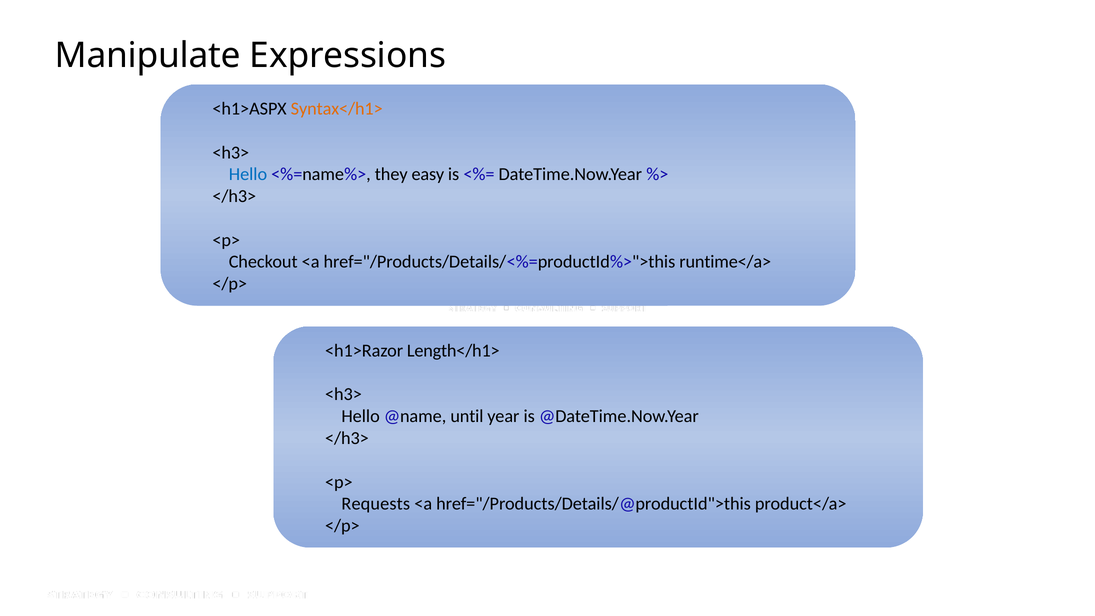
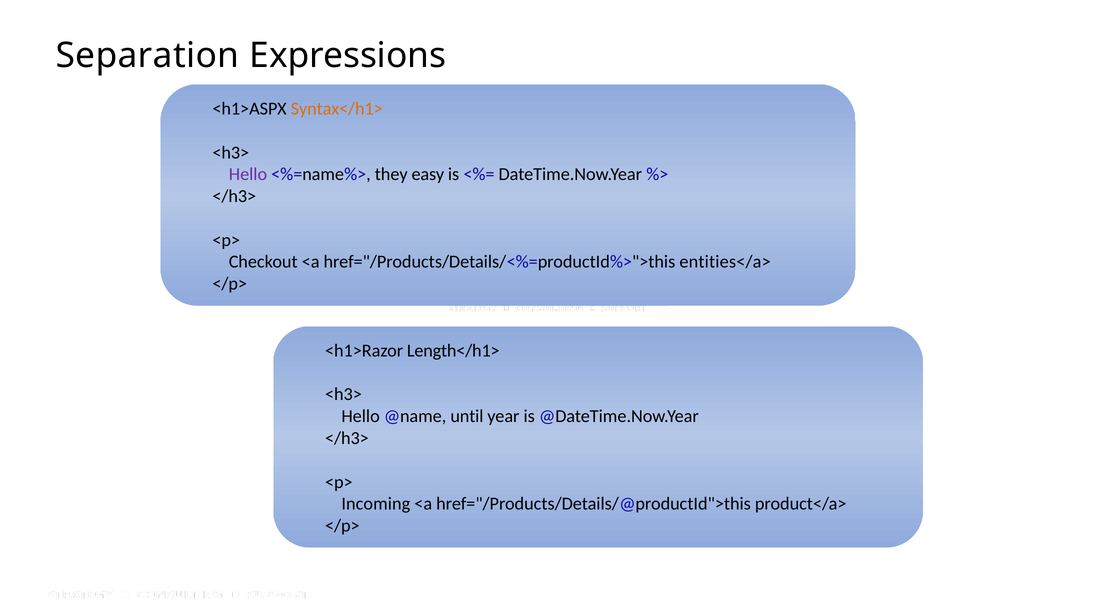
Manipulate: Manipulate -> Separation
Hello at (248, 174) colour: blue -> purple
runtime</a>: runtime</a> -> entities</a>
Requests: Requests -> Incoming
